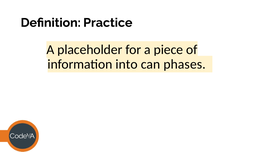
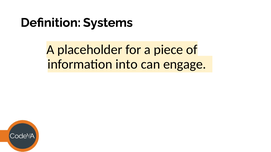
Practice: Practice -> Systems
phases: phases -> engage
